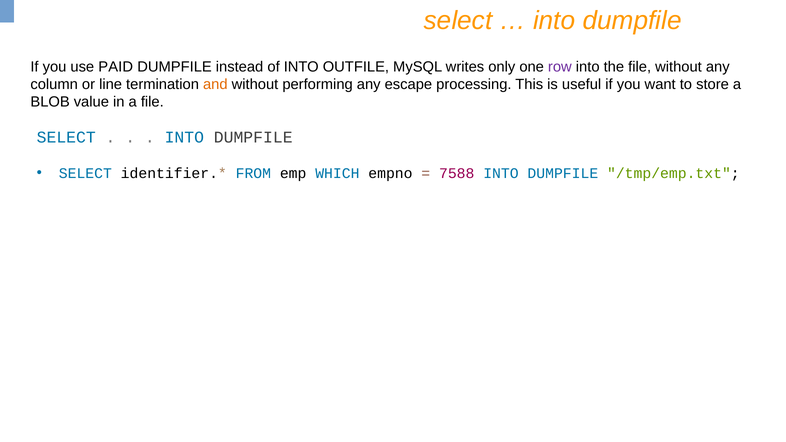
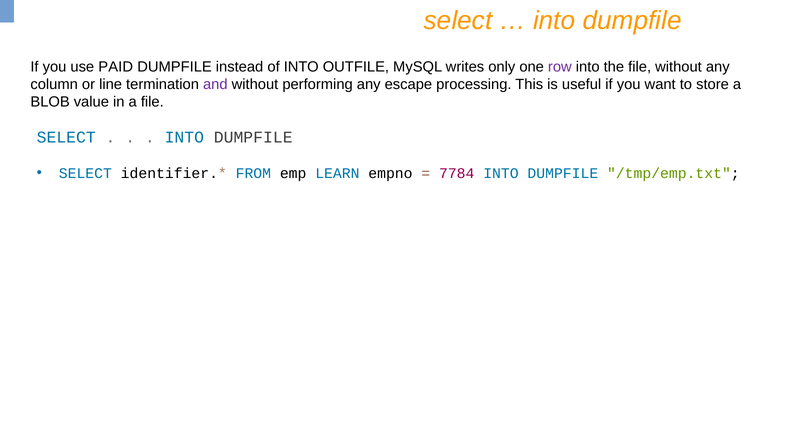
and colour: orange -> purple
WHICH: WHICH -> LEARN
7588: 7588 -> 7784
